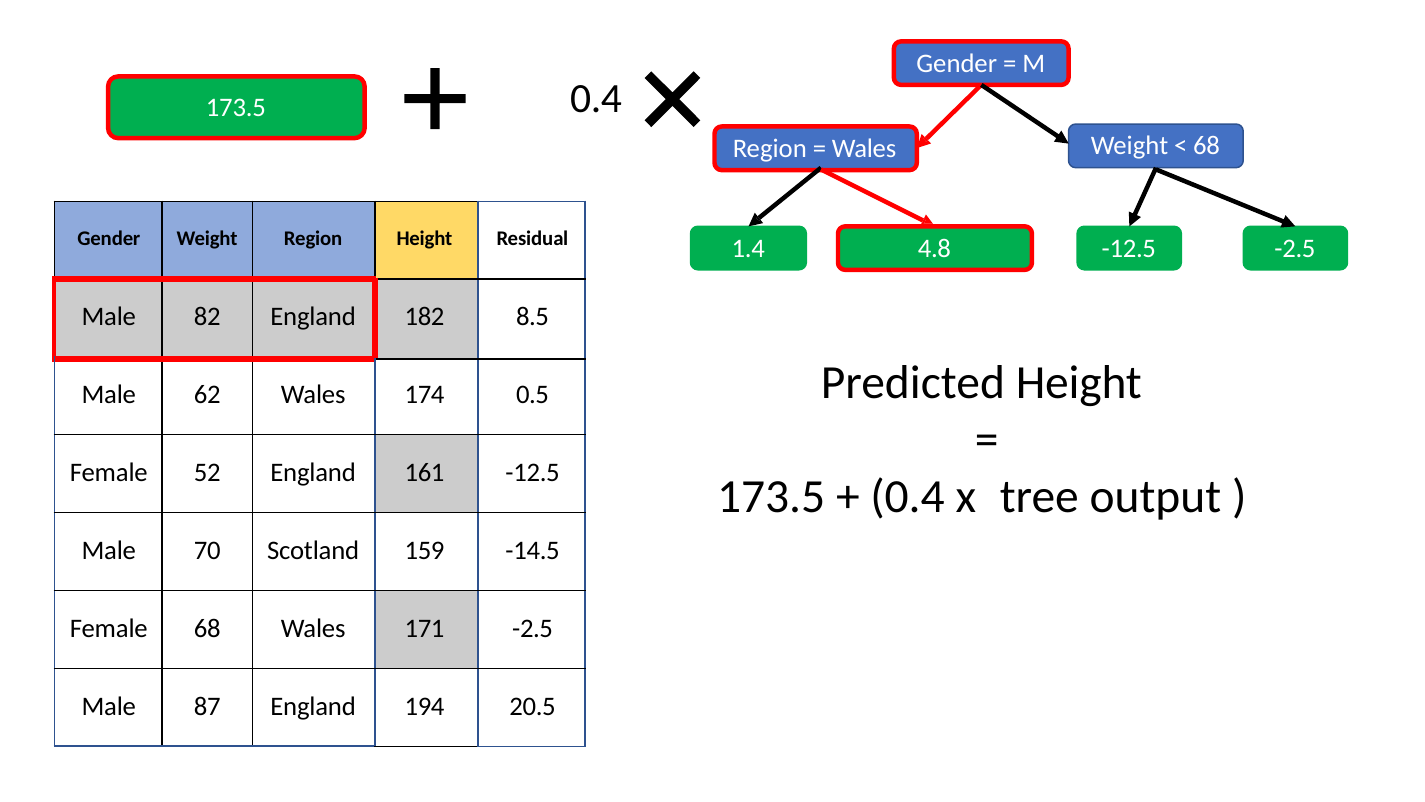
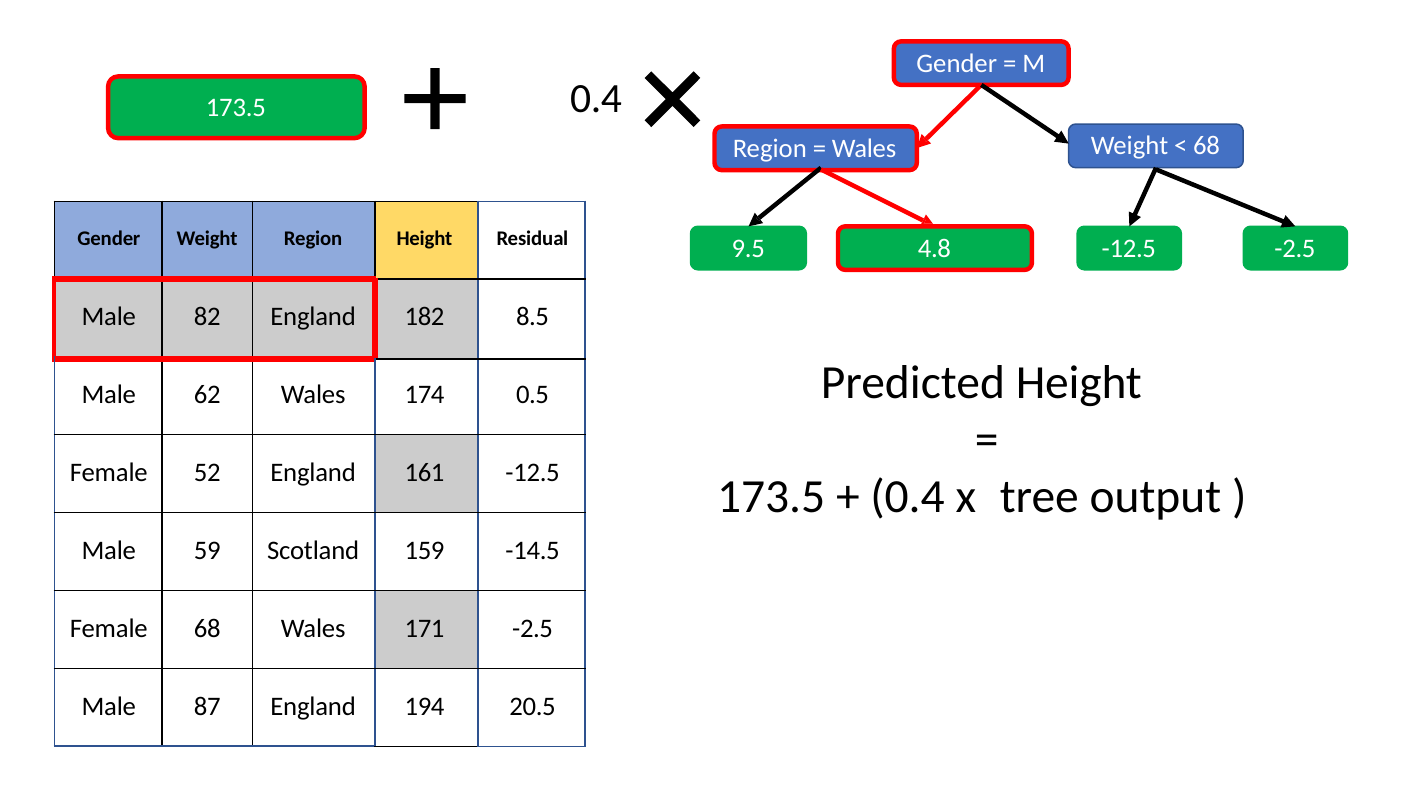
1.4: 1.4 -> 9.5
70: 70 -> 59
